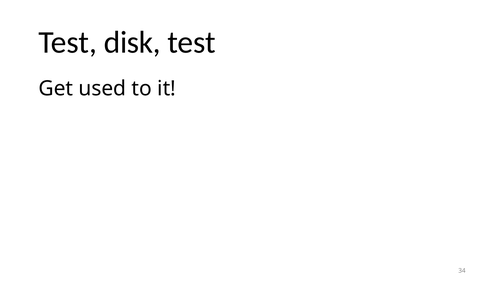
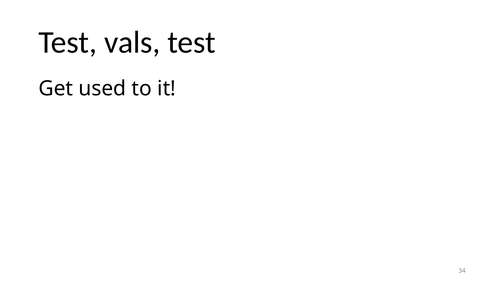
disk: disk -> vals
